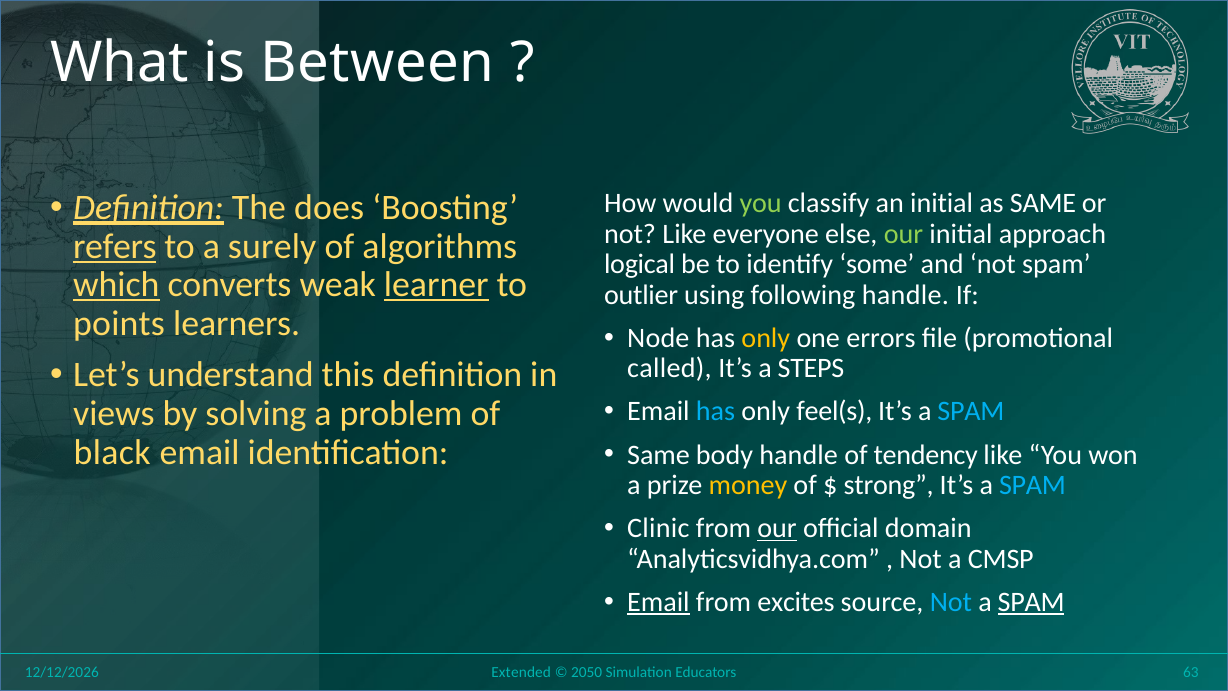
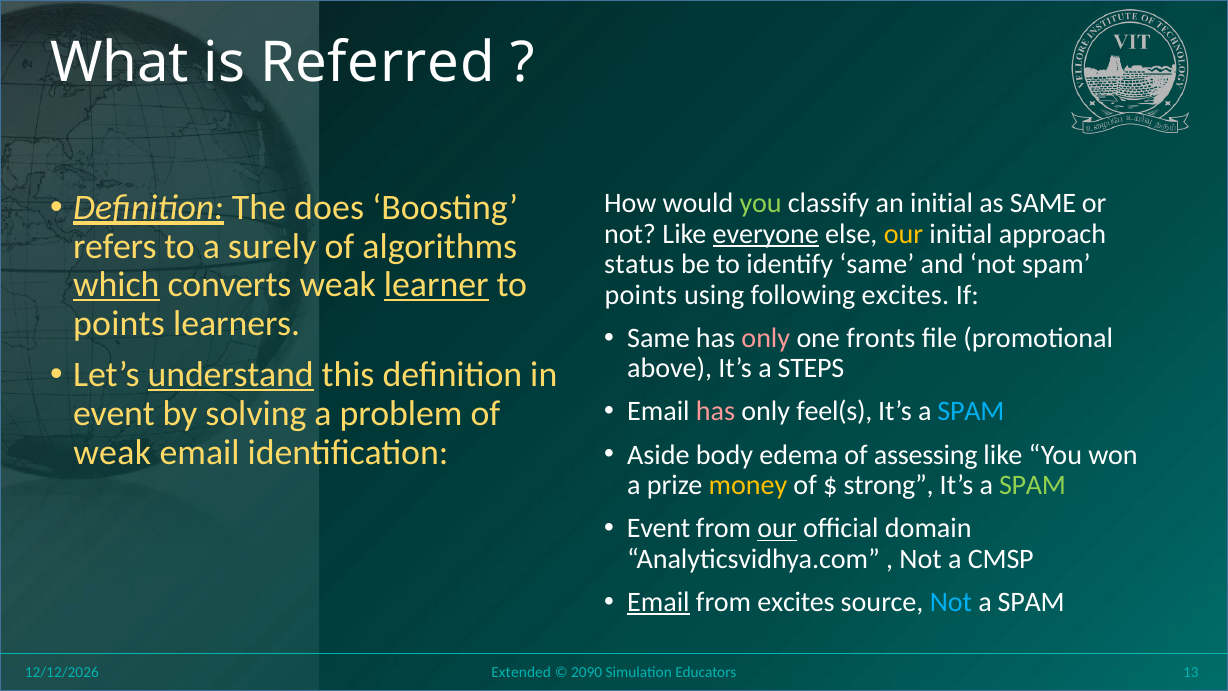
Between: Between -> Referred
everyone underline: none -> present
our at (904, 234) colour: light green -> yellow
refers underline: present -> none
logical: logical -> status
identify some: some -> same
outlier at (641, 295): outlier -> points
following handle: handle -> excites
Node at (658, 338): Node -> Same
only at (766, 338) colour: yellow -> pink
errors: errors -> fronts
called: called -> above
understand underline: none -> present
has at (716, 411) colour: light blue -> pink
views at (114, 413): views -> event
black at (112, 452): black -> weak
Same at (658, 455): Same -> Aside
body handle: handle -> edema
tendency: tendency -> assessing
SPAM at (1032, 485) colour: light blue -> light green
Clinic at (658, 528): Clinic -> Event
SPAM at (1031, 602) underline: present -> none
2050: 2050 -> 2090
63: 63 -> 13
